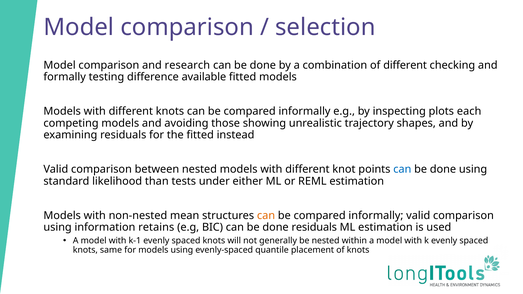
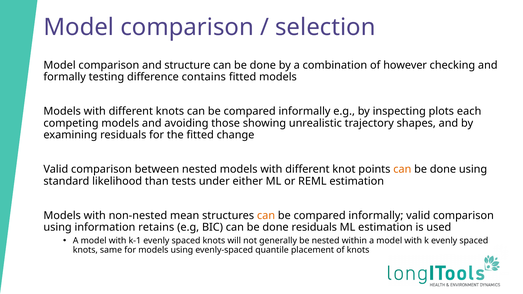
research: research -> structure
of different: different -> however
available: available -> contains
instead: instead -> change
can at (402, 169) colour: blue -> orange
